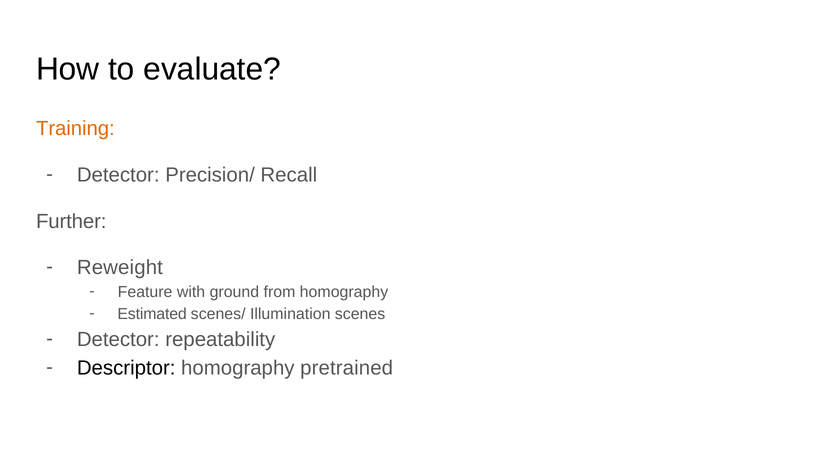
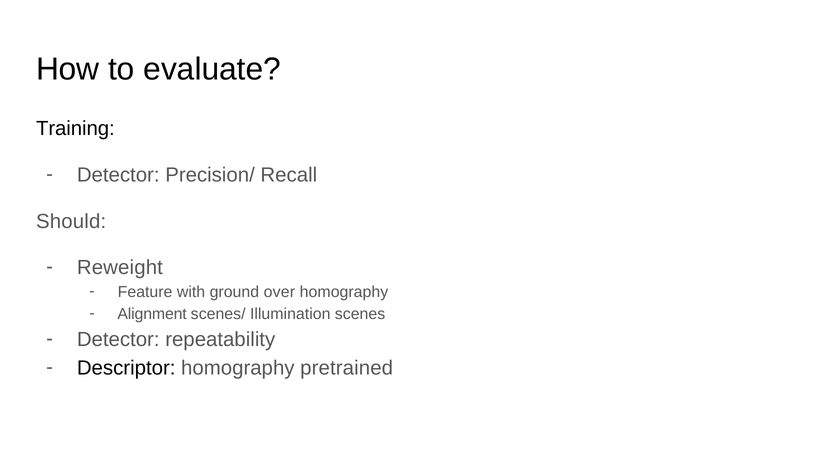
Training colour: orange -> black
Further: Further -> Should
from: from -> over
Estimated: Estimated -> Alignment
